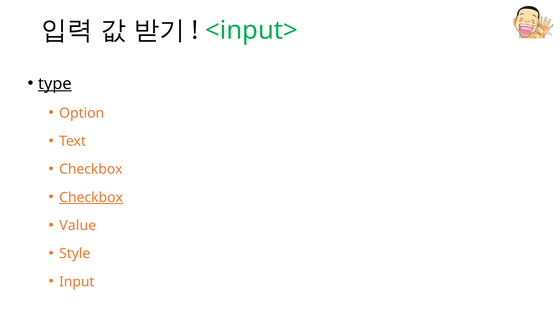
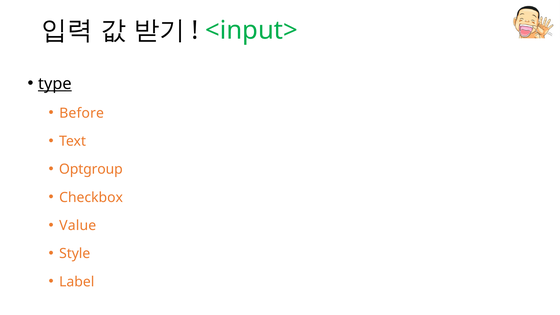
Option: Option -> Before
Checkbox at (91, 169): Checkbox -> Optgroup
Checkbox at (91, 197) underline: present -> none
Input: Input -> Label
